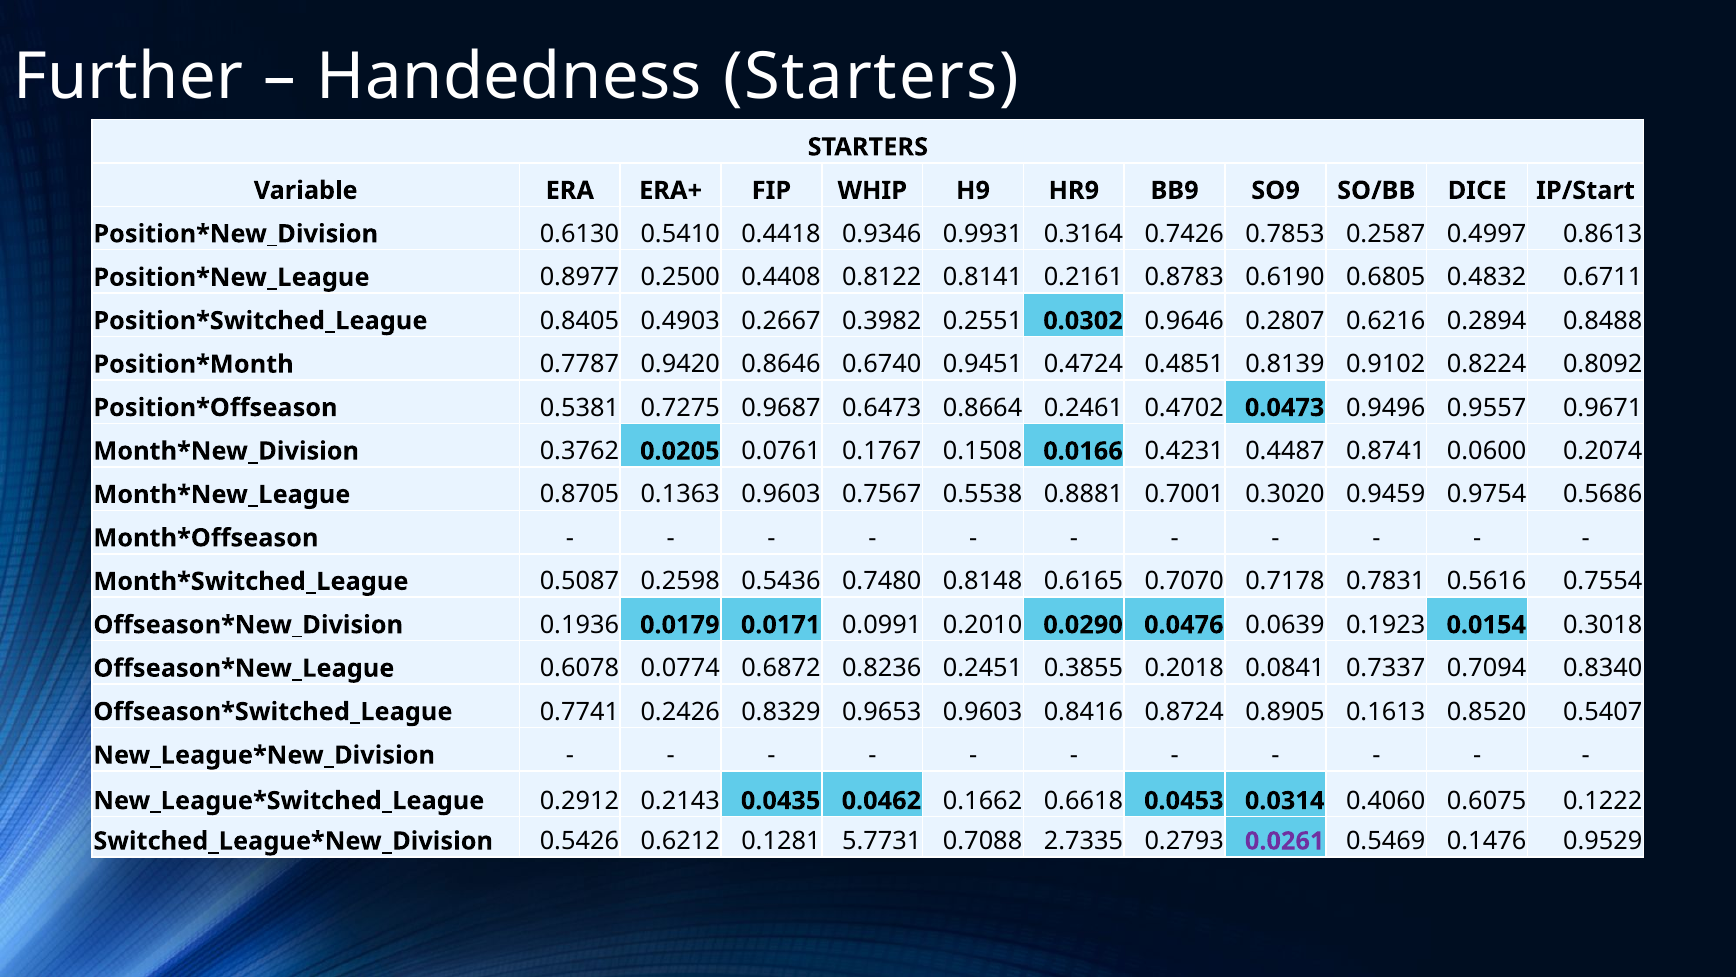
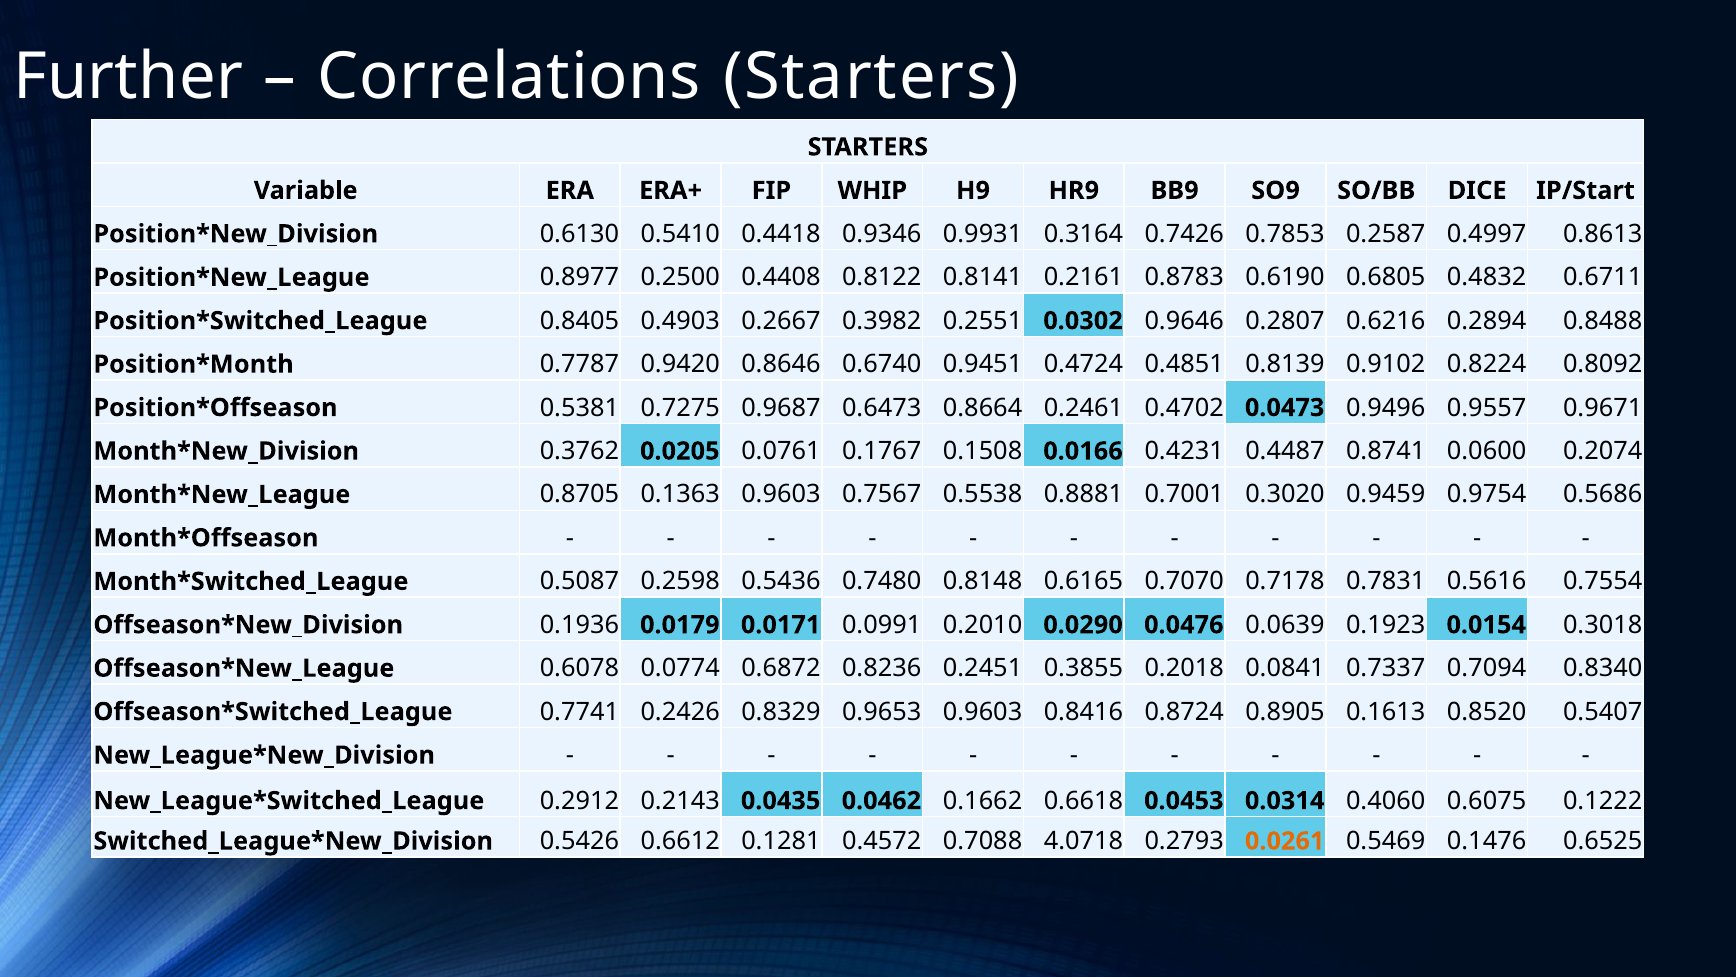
Handedness: Handedness -> Correlations
0.6212: 0.6212 -> 0.6612
5.7731: 5.7731 -> 0.4572
2.7335: 2.7335 -> 4.0718
0.0261 colour: purple -> orange
0.9529: 0.9529 -> 0.6525
